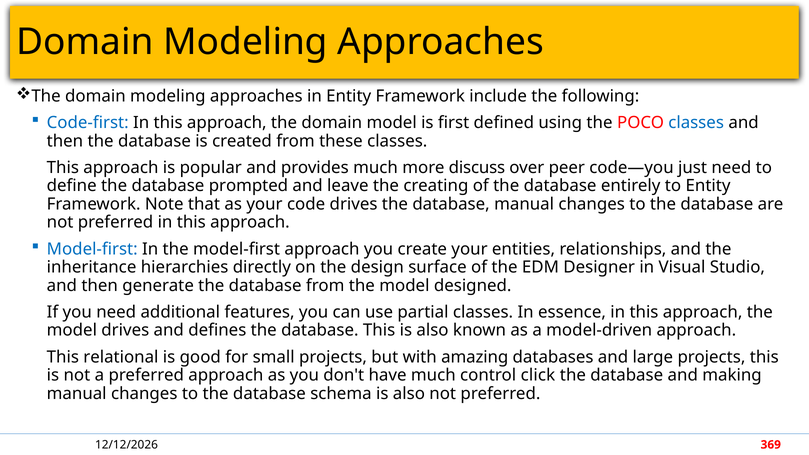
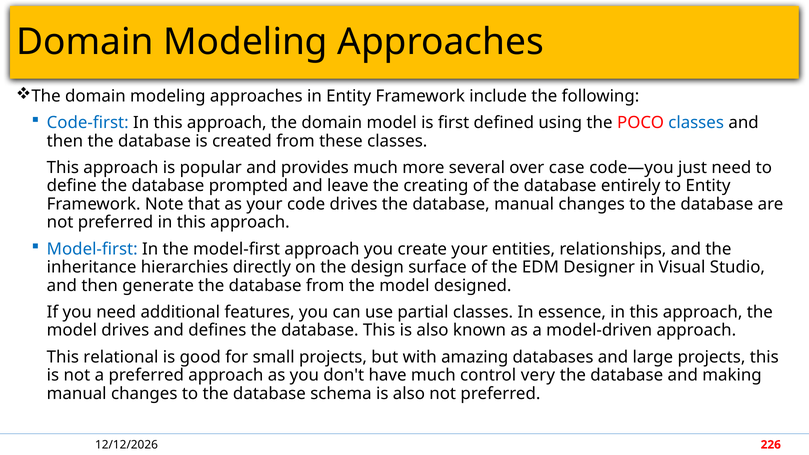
discuss: discuss -> several
peer: peer -> case
click: click -> very
369: 369 -> 226
